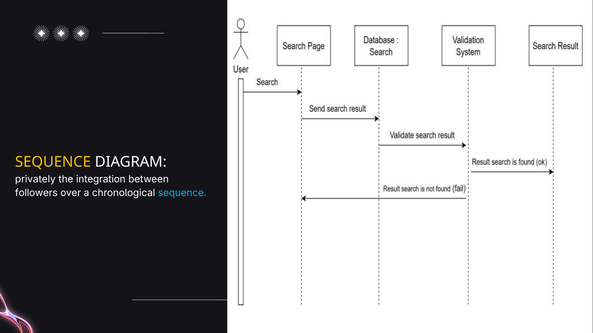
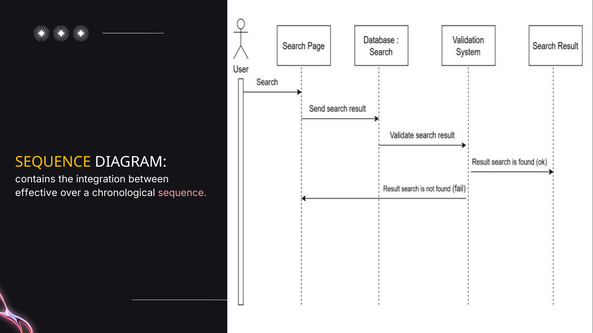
privately: privately -> contains
followers: followers -> effective
sequence at (182, 193) colour: light blue -> pink
